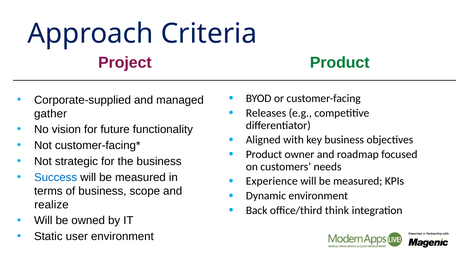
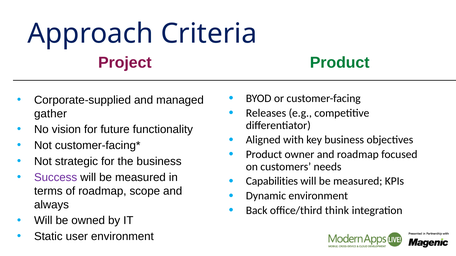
Success colour: blue -> purple
Experience: Experience -> Capabilities
of business: business -> roadmap
realize: realize -> always
